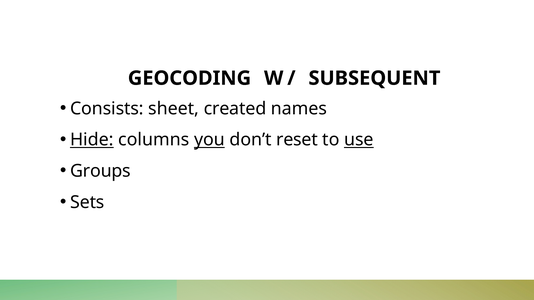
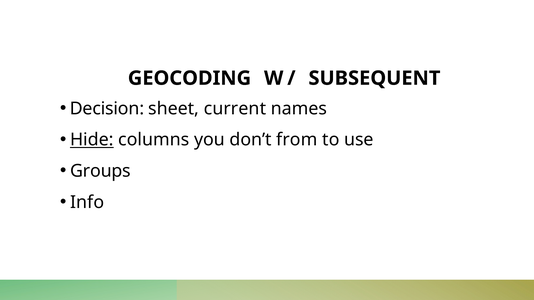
Consists: Consists -> Decision
created: created -> current
you underline: present -> none
reset: reset -> from
use underline: present -> none
Sets: Sets -> Info
